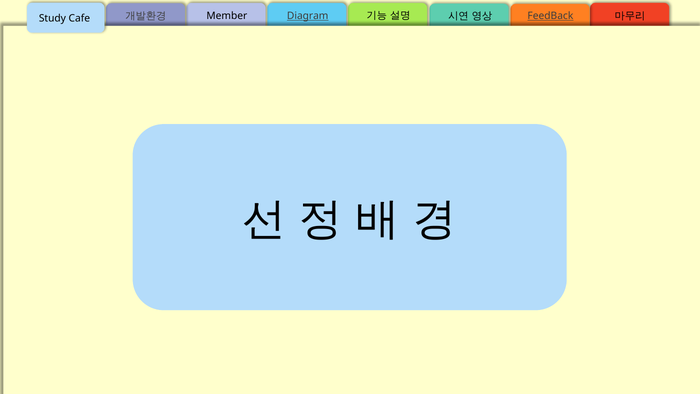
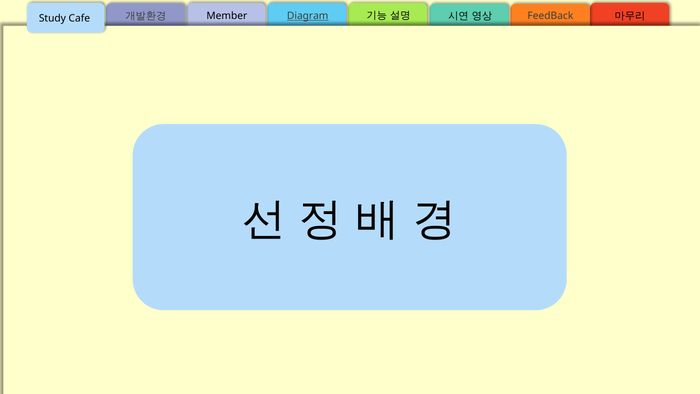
FeedBack underline: present -> none
